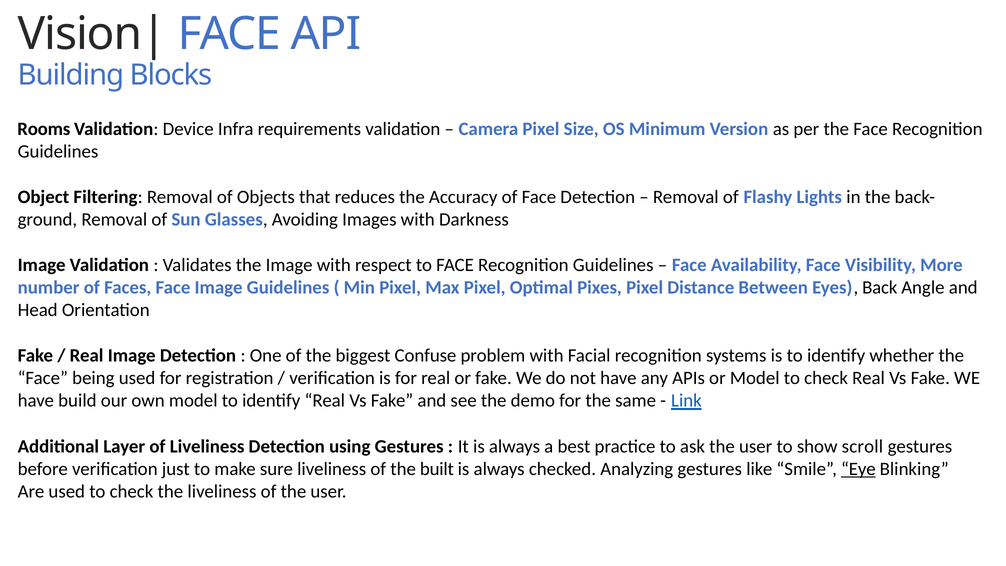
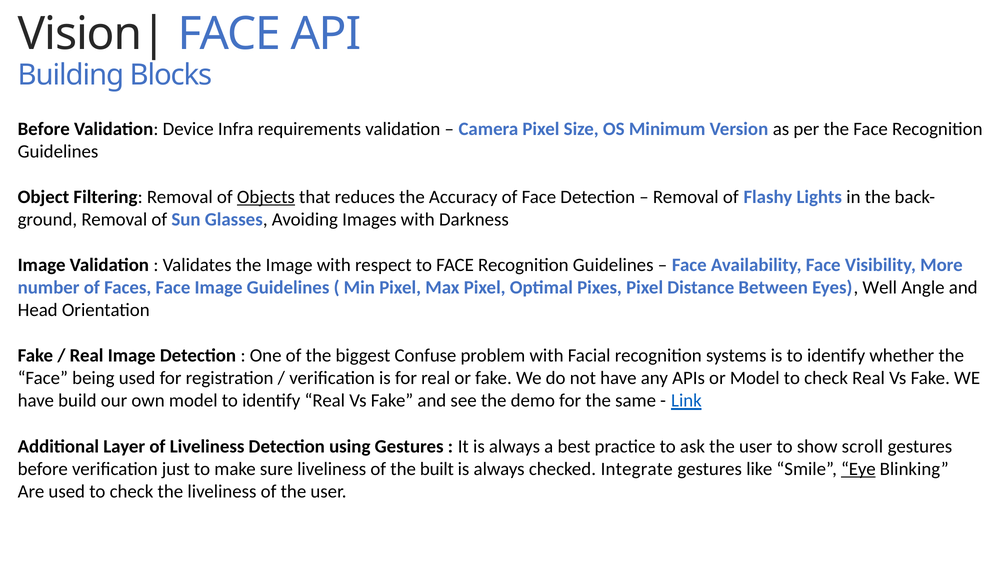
Rooms at (44, 129): Rooms -> Before
Objects underline: none -> present
Back: Back -> Well
Analyzing: Analyzing -> Integrate
